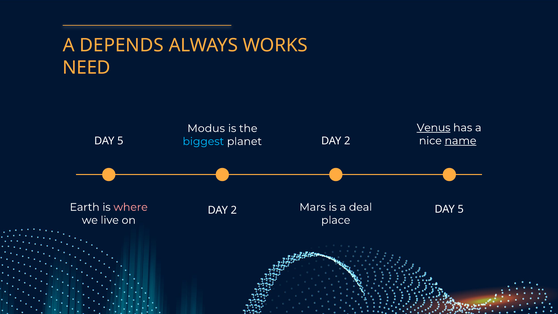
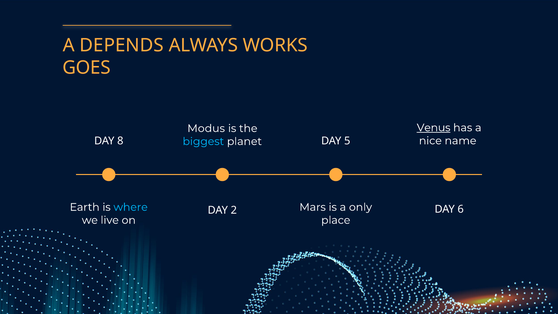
NEED: NEED -> GOES
5 at (120, 141): 5 -> 8
2 at (347, 141): 2 -> 5
name underline: present -> none
where colour: pink -> light blue
deal: deal -> only
5 at (461, 209): 5 -> 6
